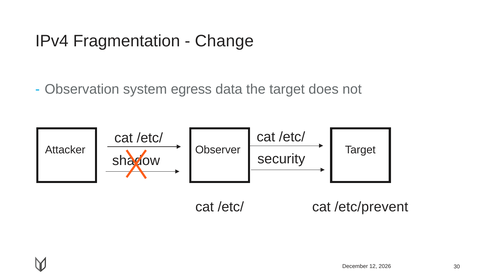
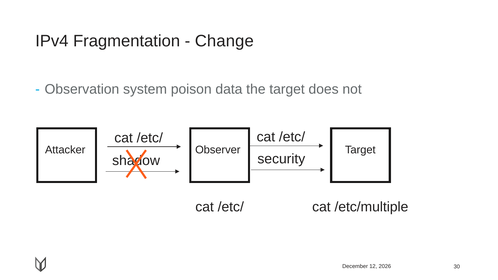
egress: egress -> poison
/etc/prevent: /etc/prevent -> /etc/multiple
